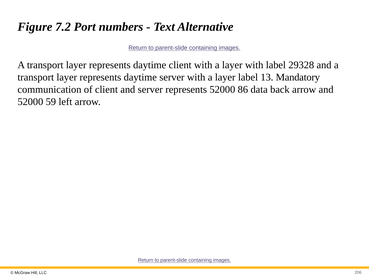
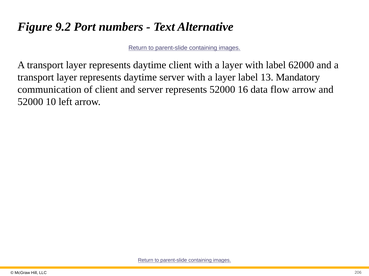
7.2: 7.2 -> 9.2
29328: 29328 -> 62000
86: 86 -> 16
back: back -> flow
59: 59 -> 10
